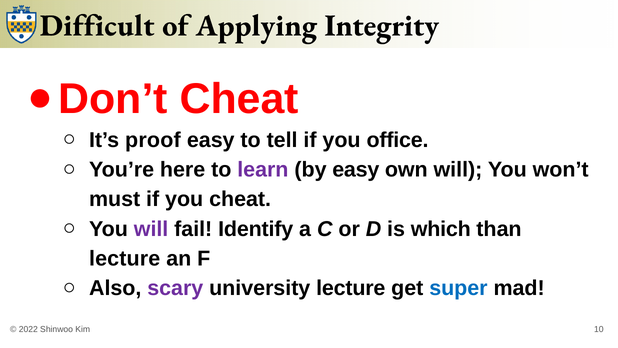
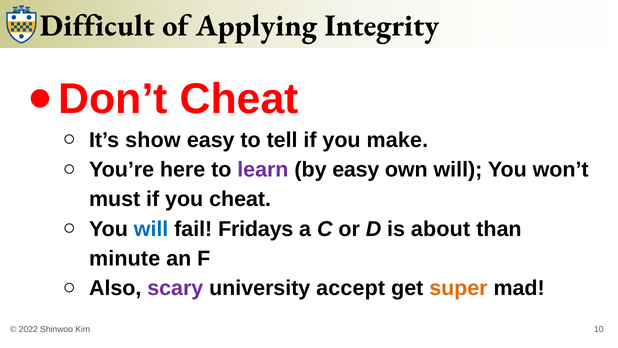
proof: proof -> show
office: office -> make
will at (151, 229) colour: purple -> blue
Identify: Identify -> Fridays
which: which -> about
lecture at (125, 258): lecture -> minute
university lecture: lecture -> accept
super colour: blue -> orange
